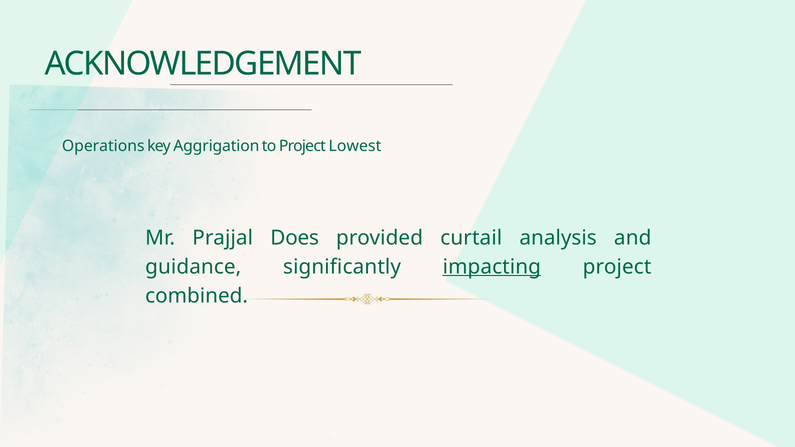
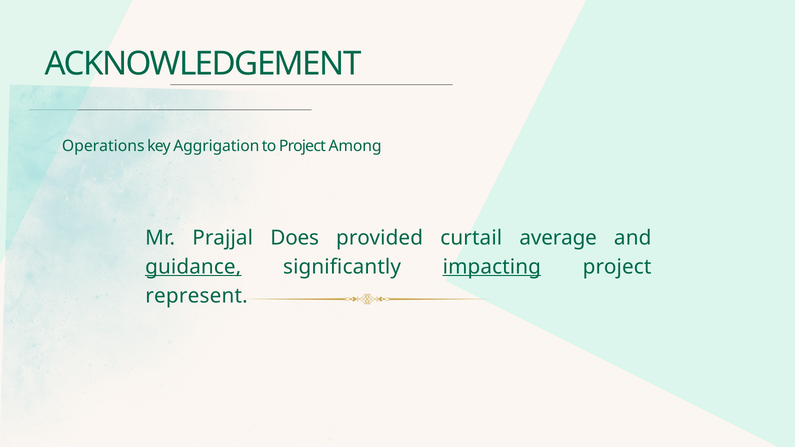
Lowest: Lowest -> Among
analysis: analysis -> average
guidance underline: none -> present
combined: combined -> represent
